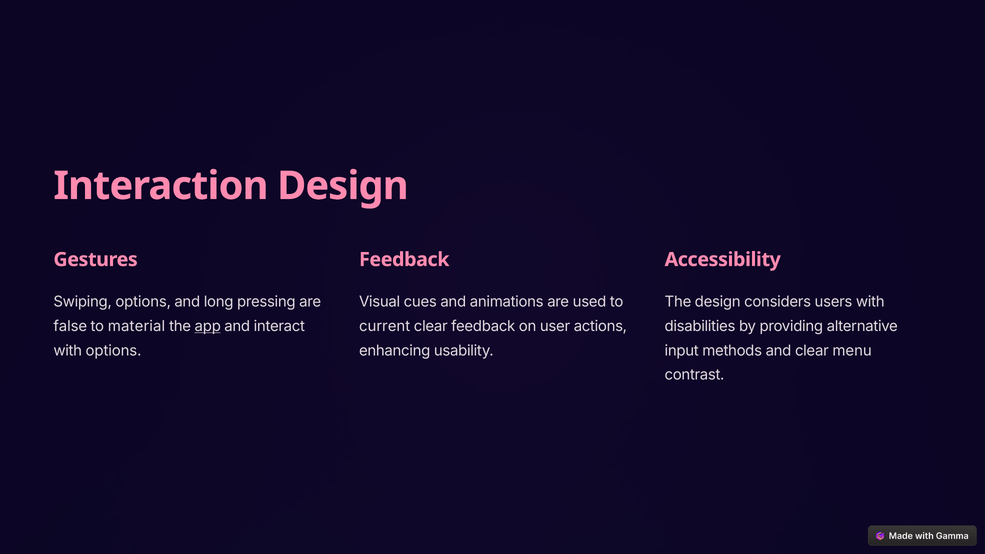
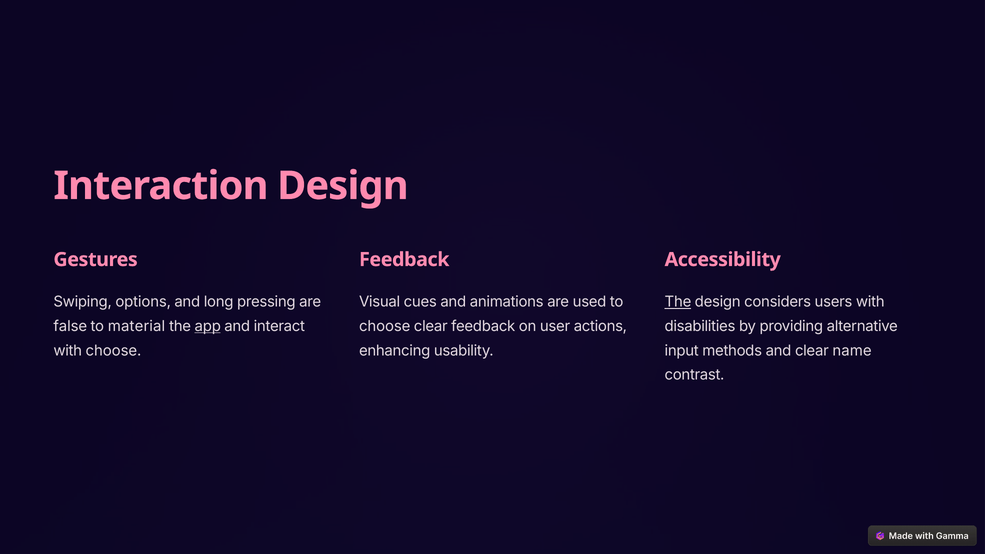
The at (678, 302) underline: none -> present
current at (385, 326): current -> choose
with options: options -> choose
menu: menu -> name
